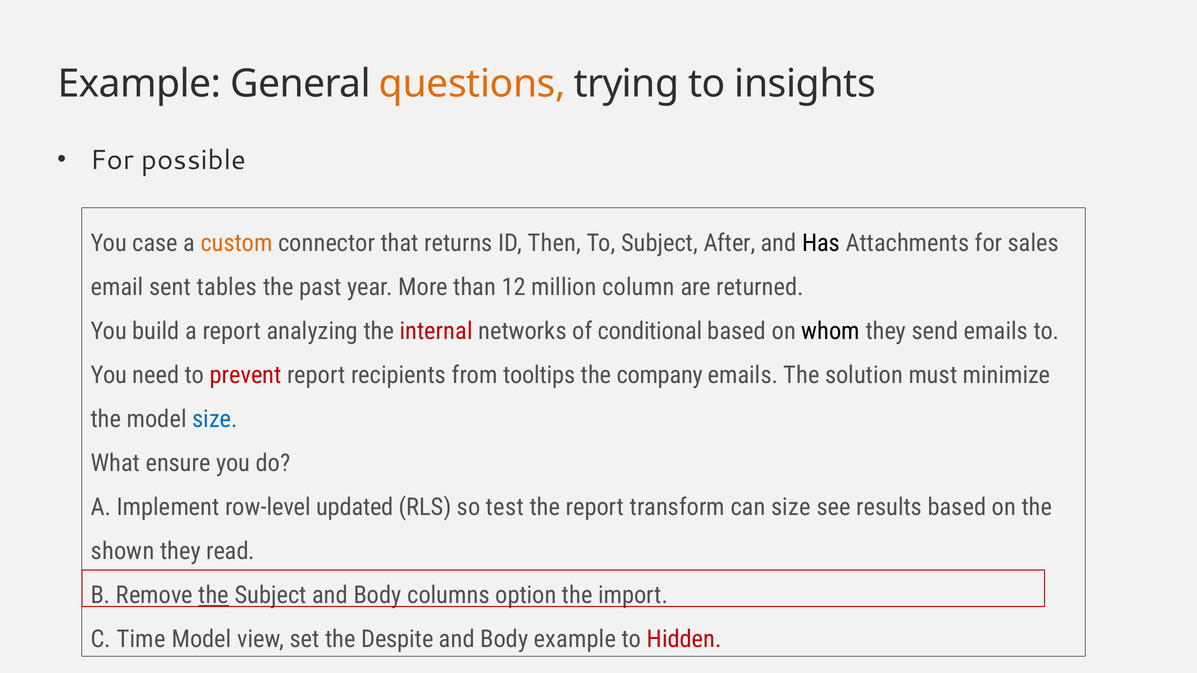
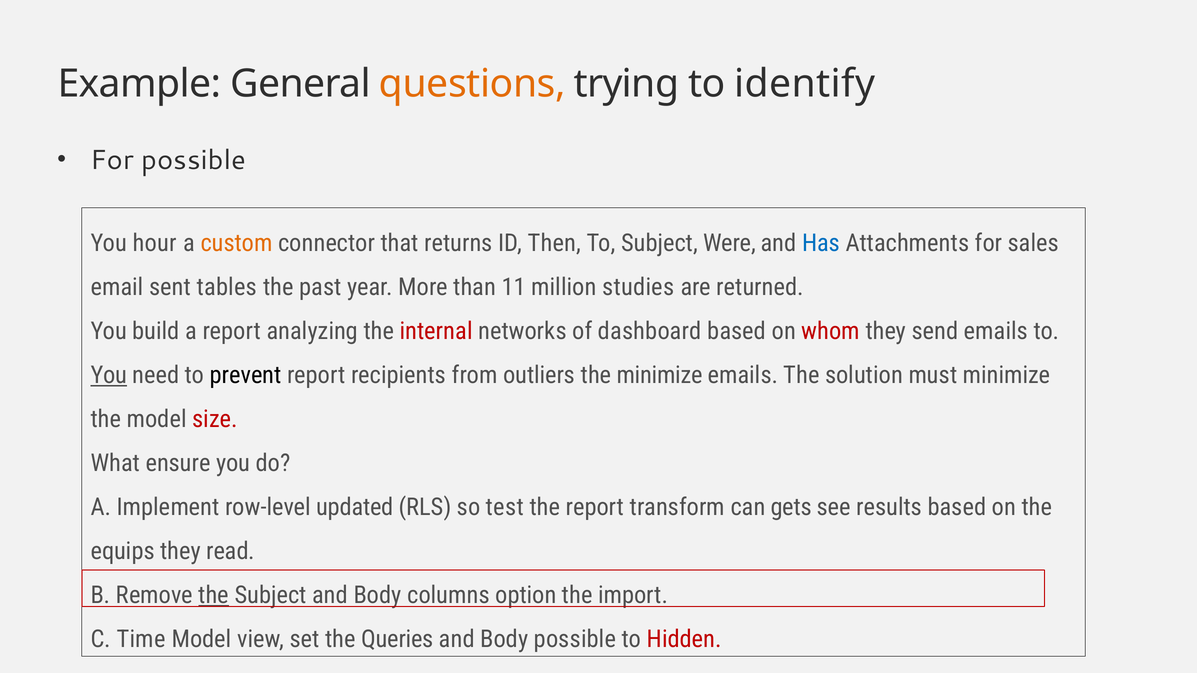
insights: insights -> identify
case: case -> hour
After: After -> Were
Has colour: black -> blue
12: 12 -> 11
column: column -> studies
conditional: conditional -> dashboard
whom colour: black -> red
You at (109, 375) underline: none -> present
prevent colour: red -> black
tooltips: tooltips -> outliers
the company: company -> minimize
size at (215, 419) colour: blue -> red
can size: size -> gets
shown: shown -> equips
Despite: Despite -> Queries
Body example: example -> possible
